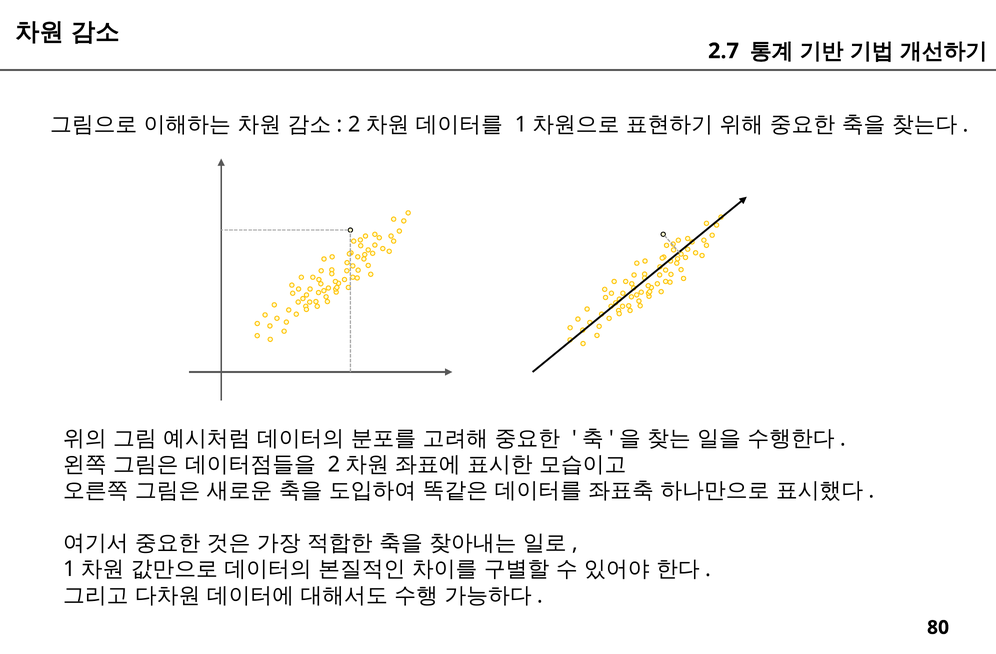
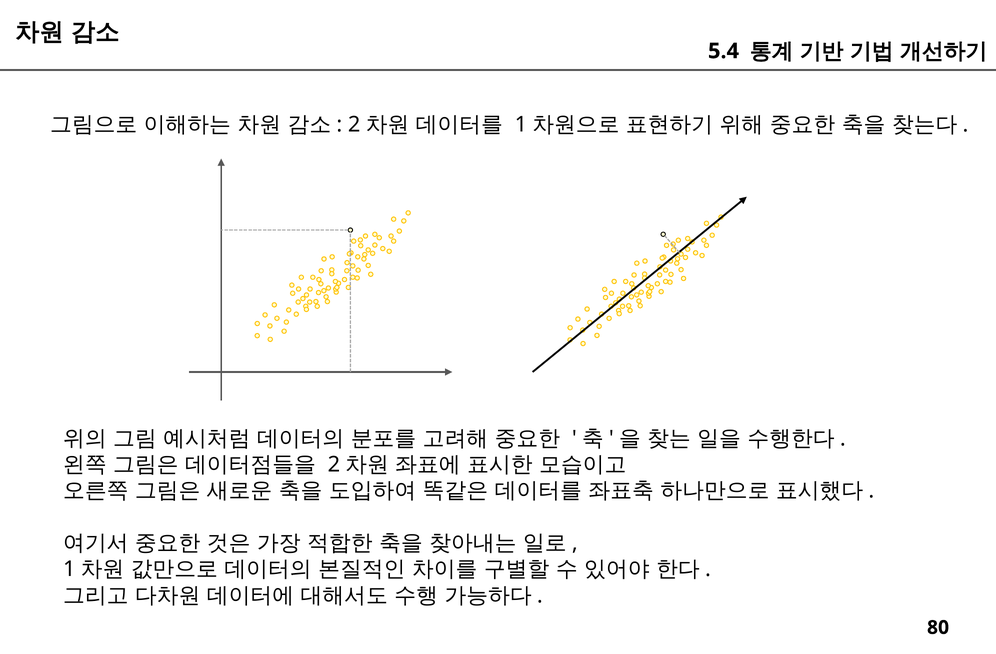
2.7: 2.7 -> 5.4
